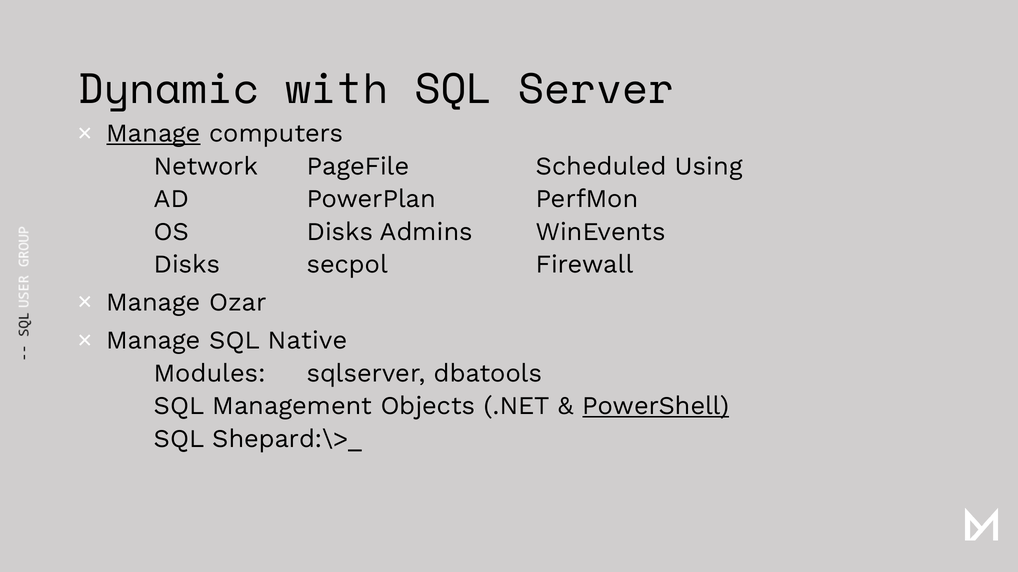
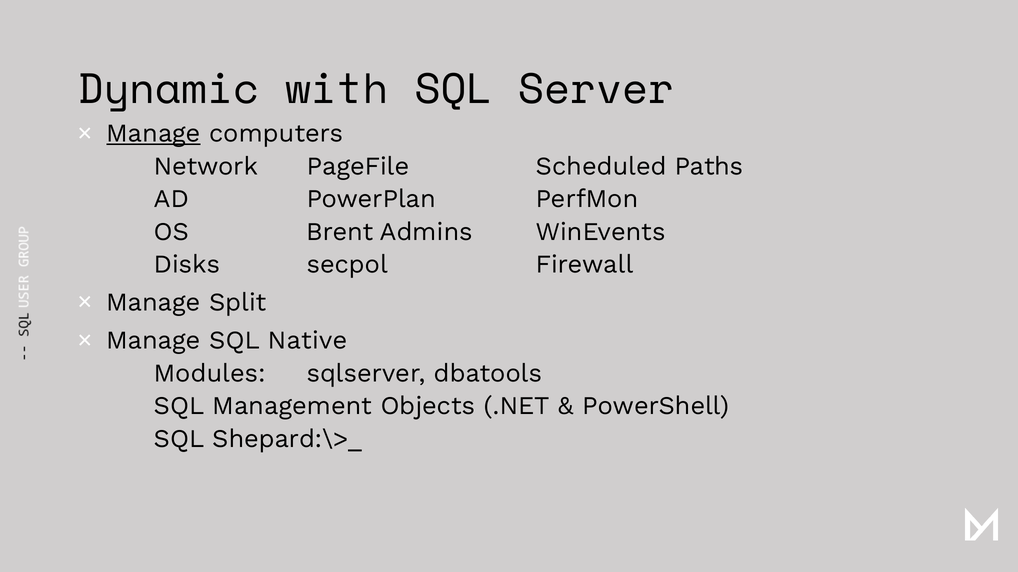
Using: Using -> Paths
OS Disks: Disks -> Brent
Ozar: Ozar -> Split
PowerShell underline: present -> none
